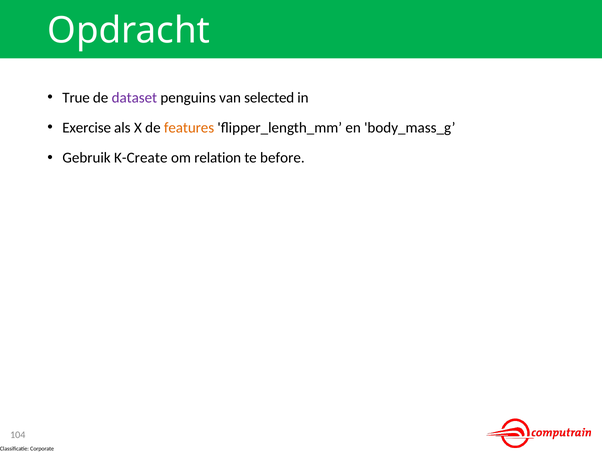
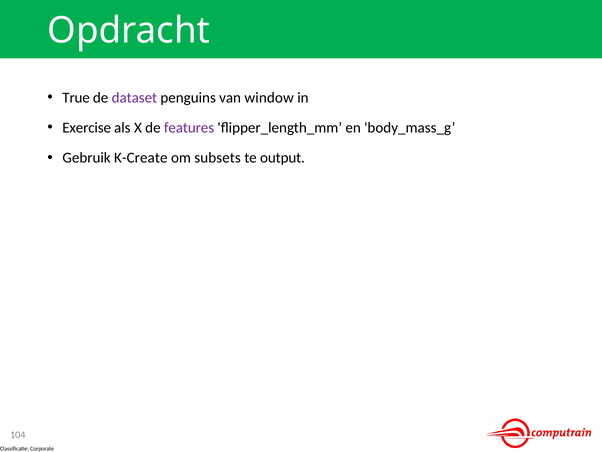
selected: selected -> window
features colour: orange -> purple
relation: relation -> subsets
before: before -> output
